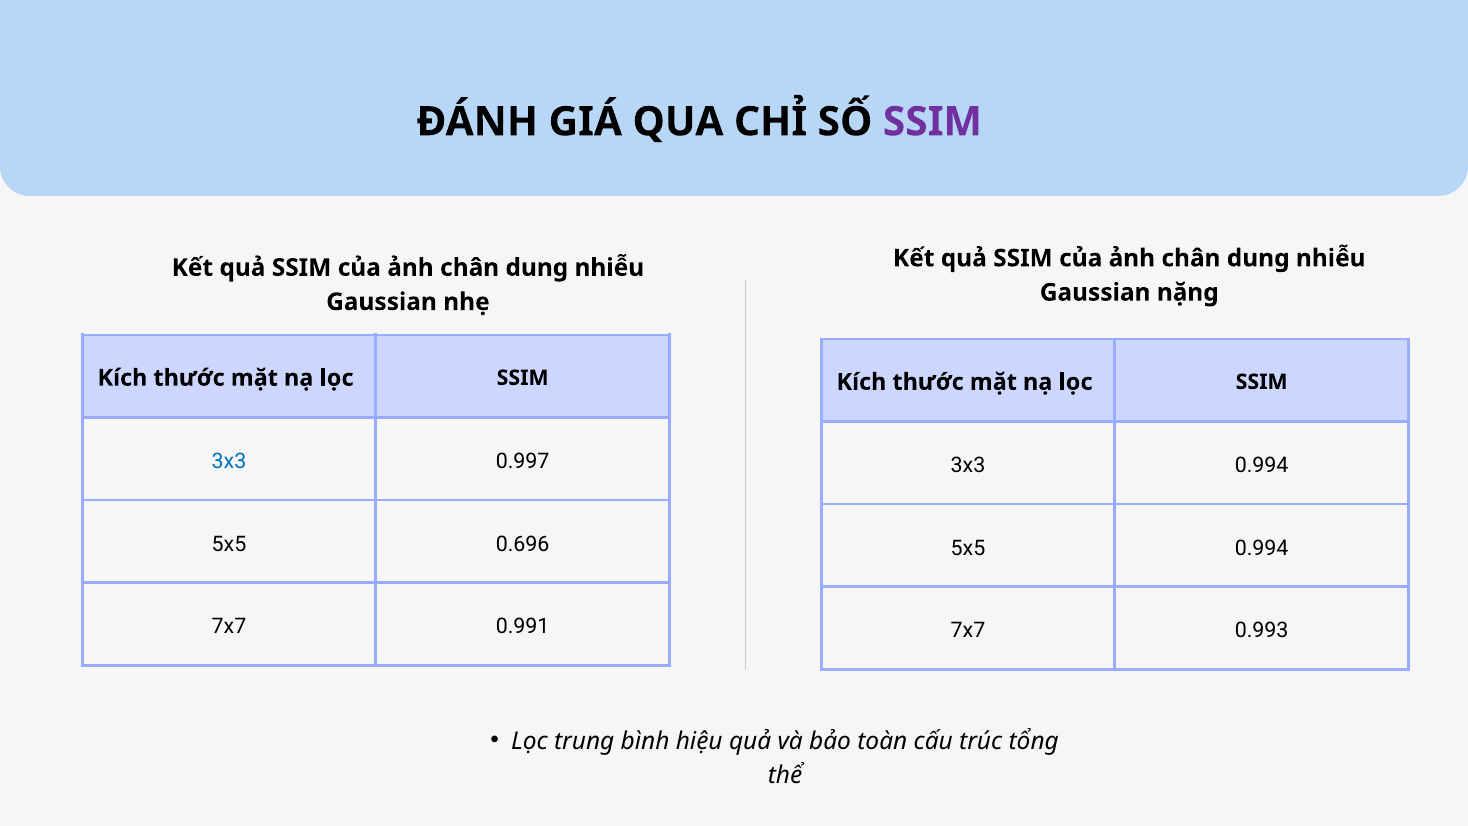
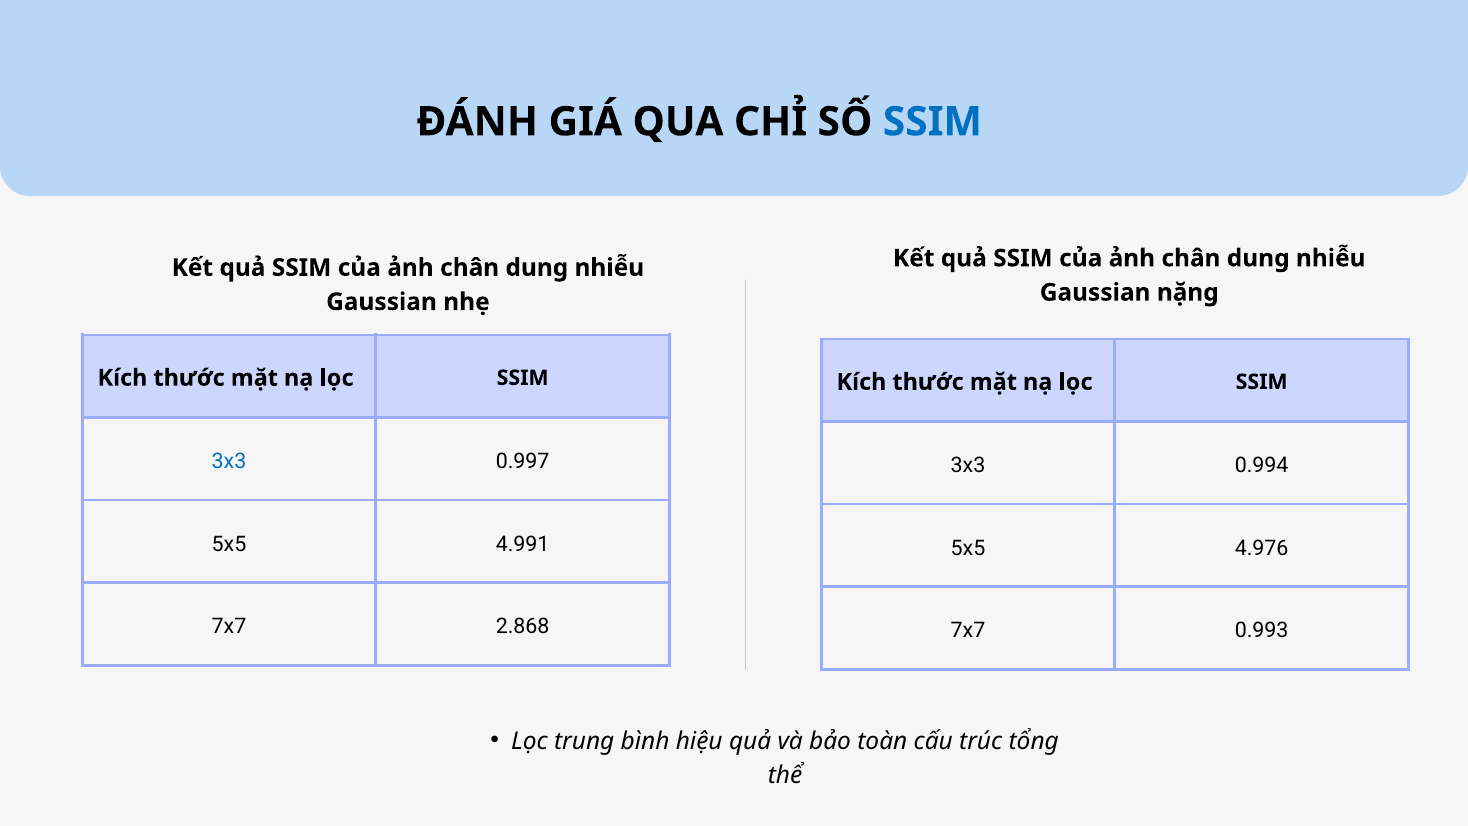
SSIM at (932, 122) colour: purple -> blue
0.696: 0.696 -> 4.991
5x5 0.994: 0.994 -> 4.976
0.991: 0.991 -> 2.868
